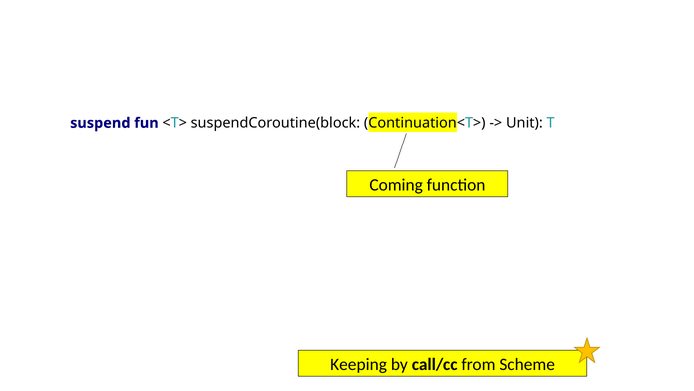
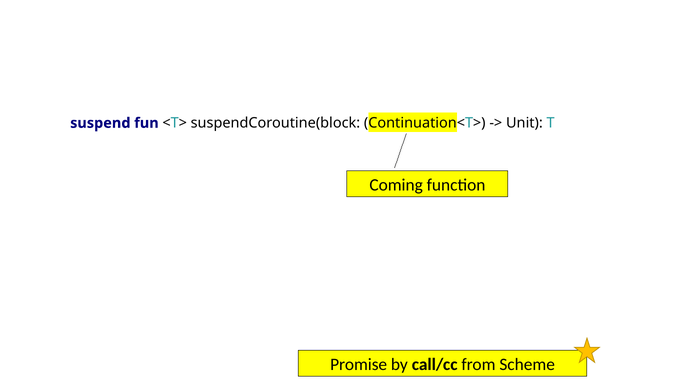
Keeping: Keeping -> Promise
